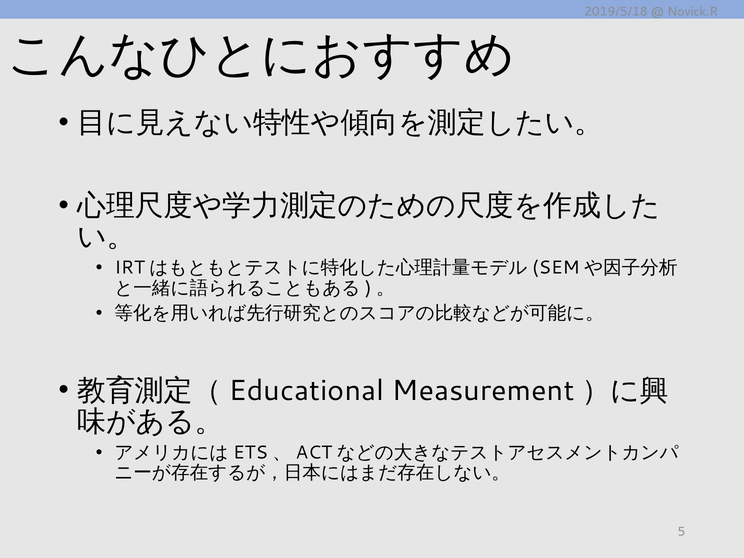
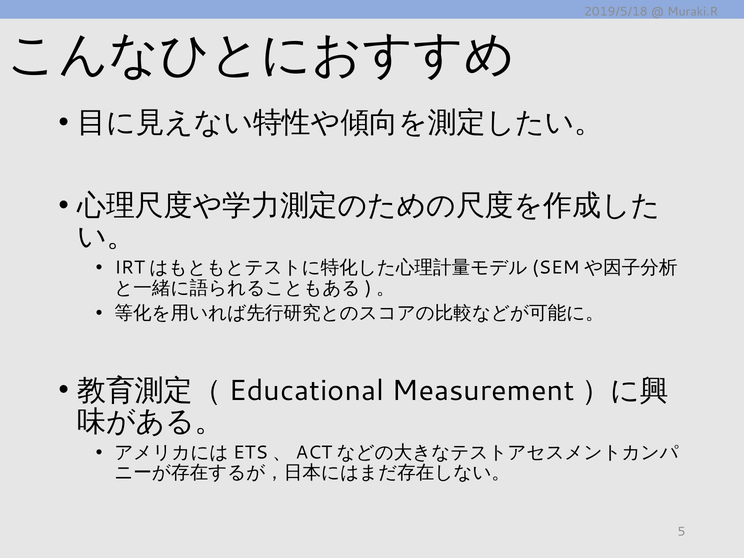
Novick.R: Novick.R -> Muraki.R
